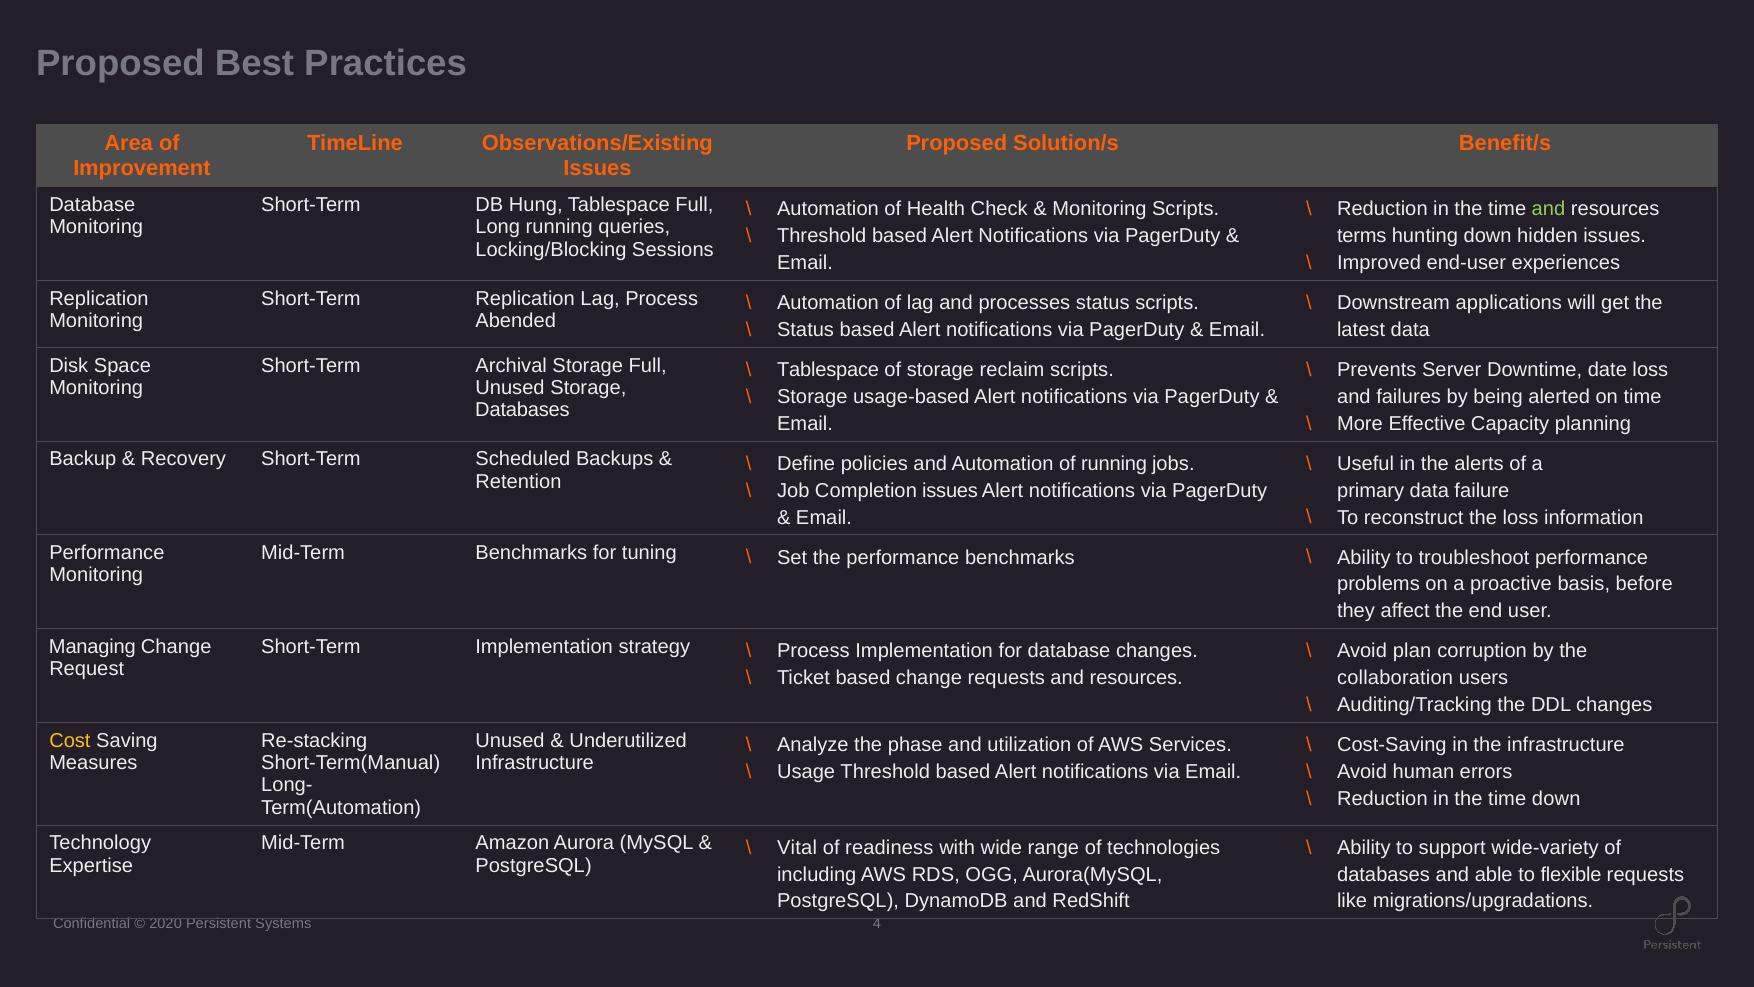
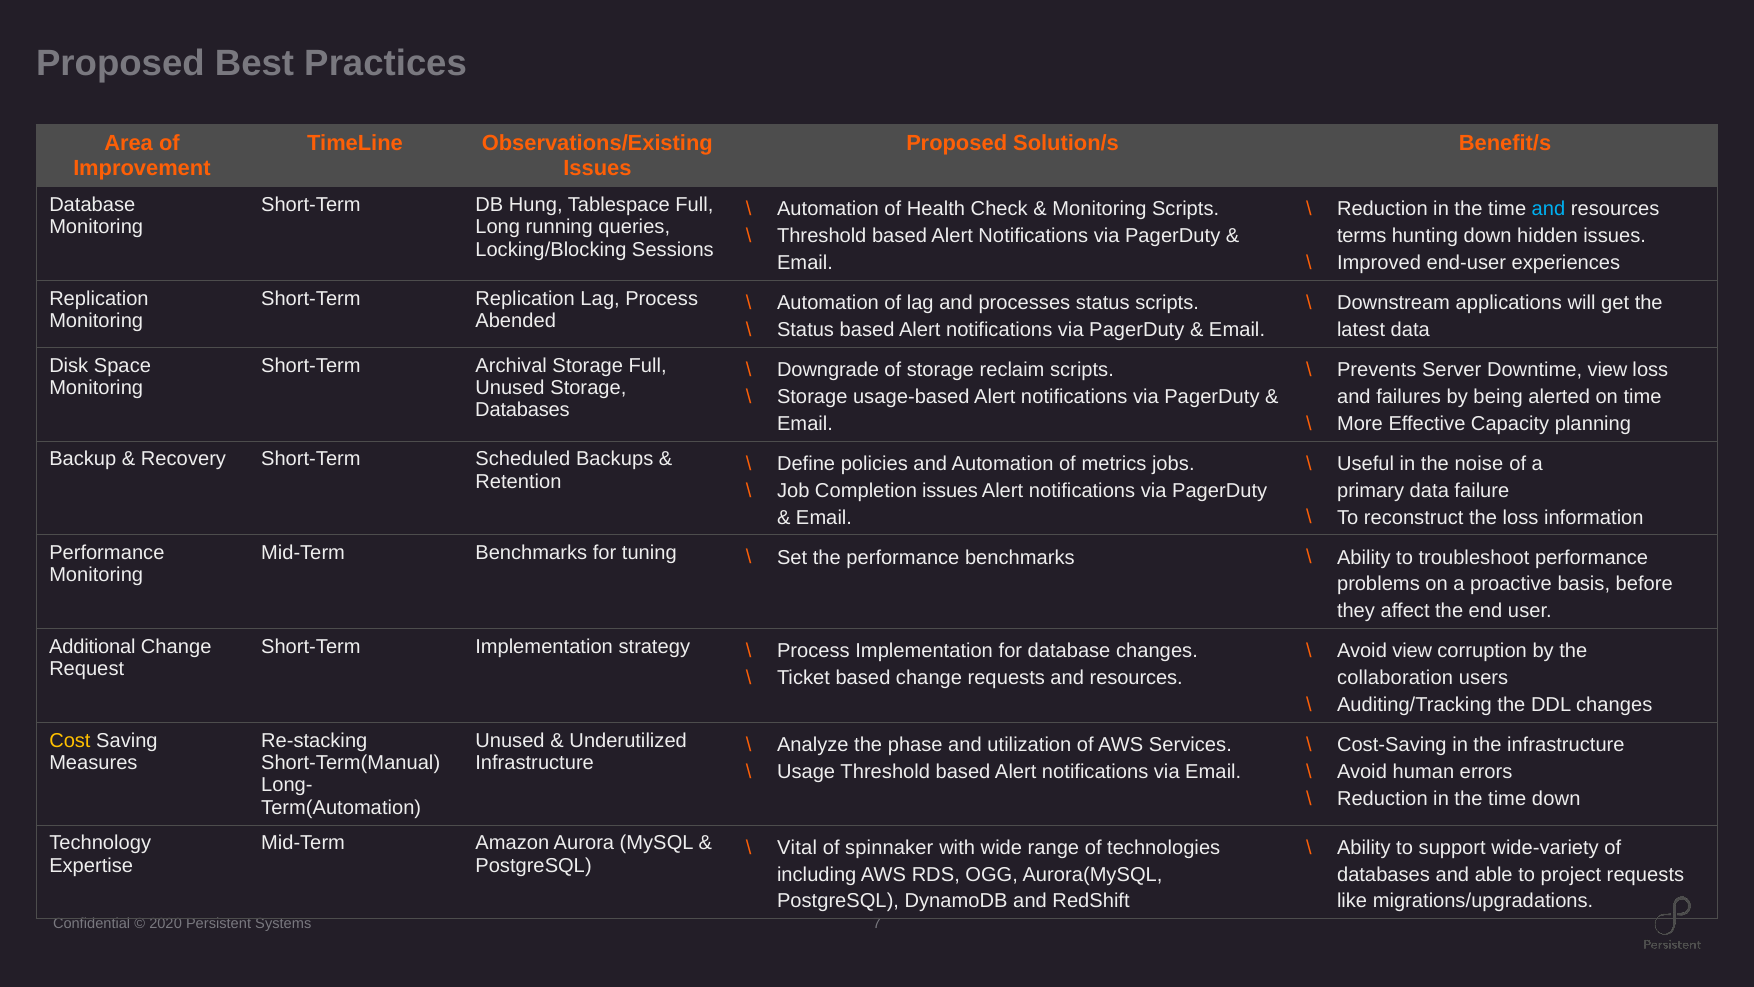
and at (1548, 209) colour: light green -> light blue
Tablespace at (828, 370): Tablespace -> Downgrade
Downtime date: date -> view
of running: running -> metrics
alerts: alerts -> noise
Managing: Managing -> Additional
Avoid plan: plan -> view
readiness: readiness -> spinnaker
flexible: flexible -> project
4: 4 -> 7
